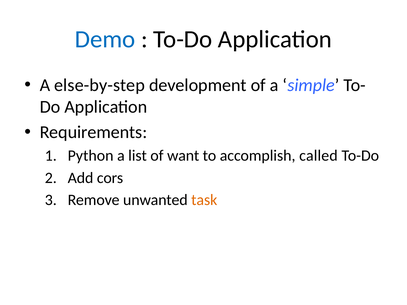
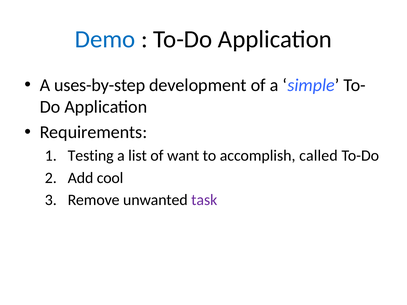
else-by-step: else-by-step -> uses-by-step
Python: Python -> Testing
cors: cors -> cool
task colour: orange -> purple
